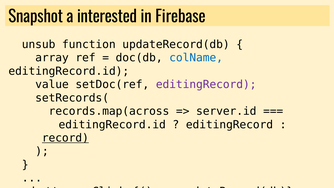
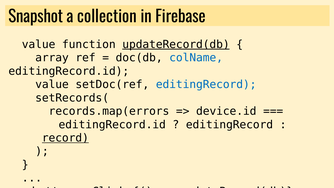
interested: interested -> collection
unsub at (39, 44): unsub -> value
updateRecord(db underline: none -> present
editingRecord at (206, 84) colour: purple -> blue
records.map(across: records.map(across -> records.map(errors
server.id: server.id -> device.id
